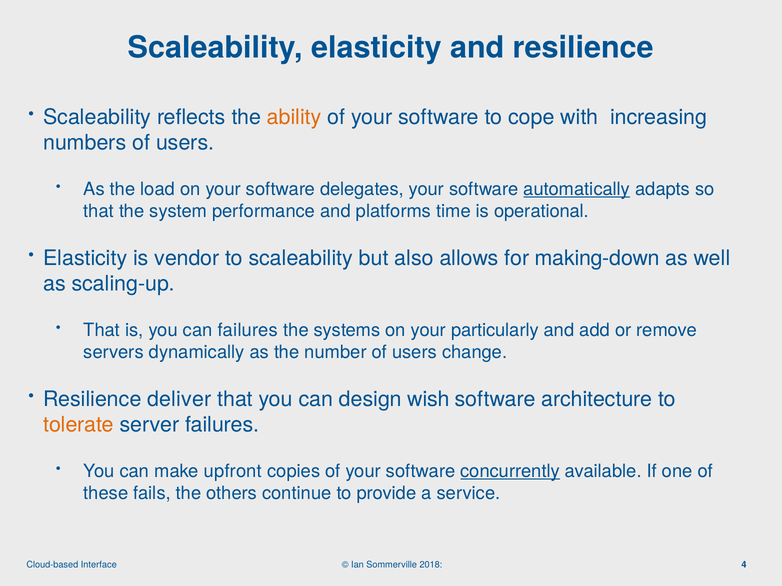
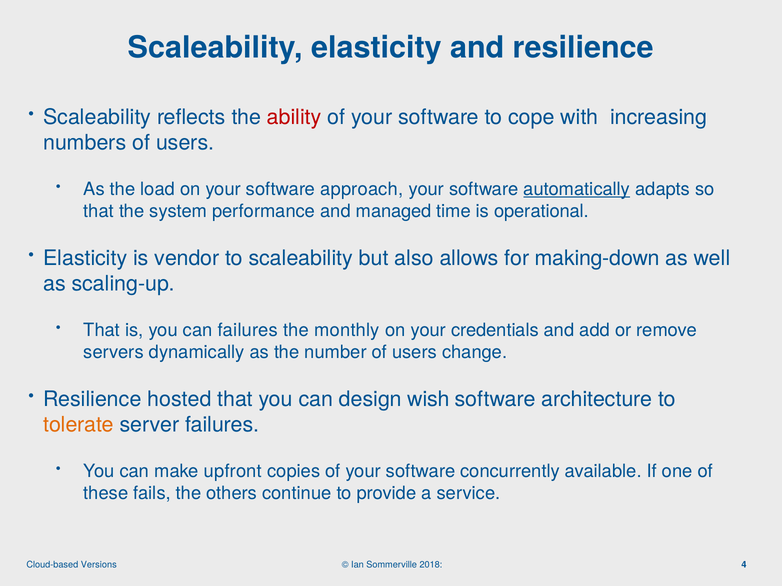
ability colour: orange -> red
delegates: delegates -> approach
platforms: platforms -> managed
systems: systems -> monthly
particularly: particularly -> credentials
deliver: deliver -> hosted
concurrently underline: present -> none
Interface: Interface -> Versions
